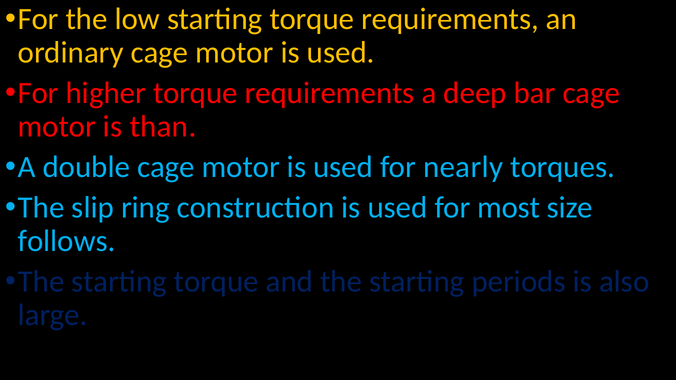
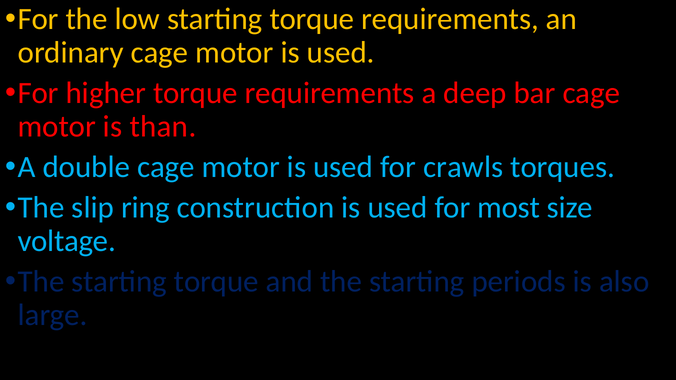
nearly: nearly -> crawls
follows: follows -> voltage
